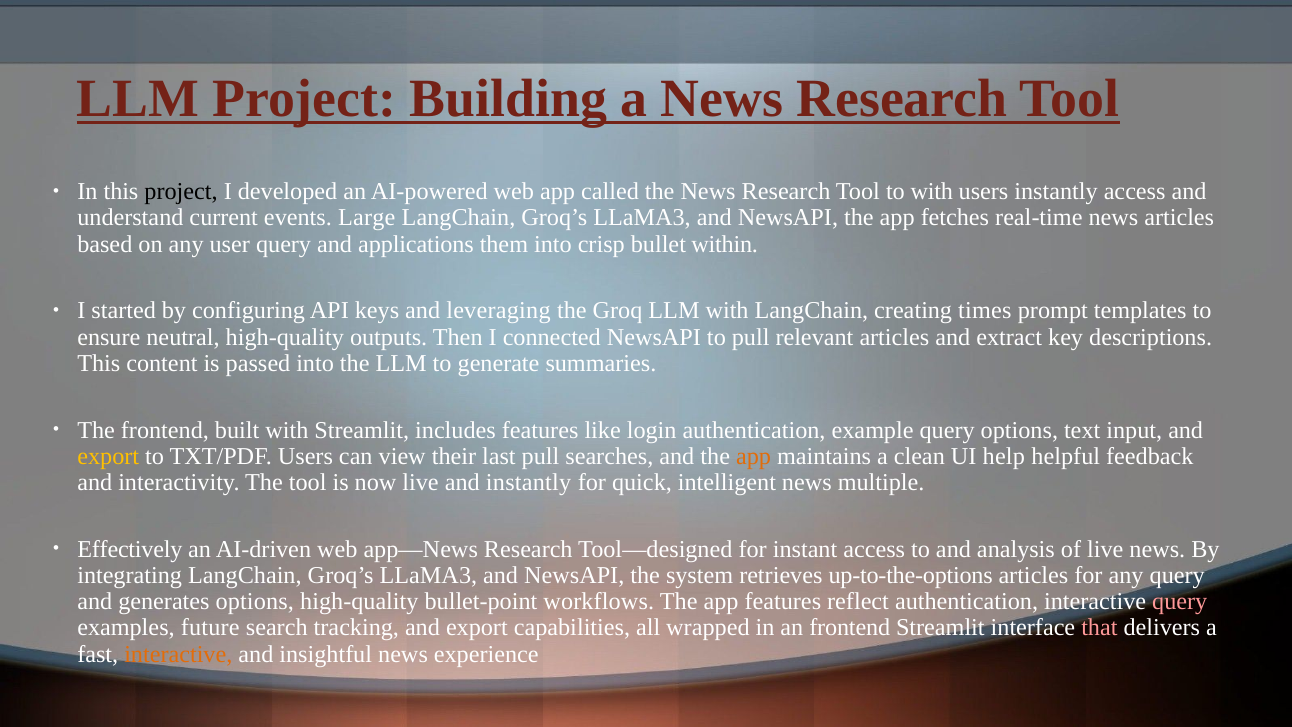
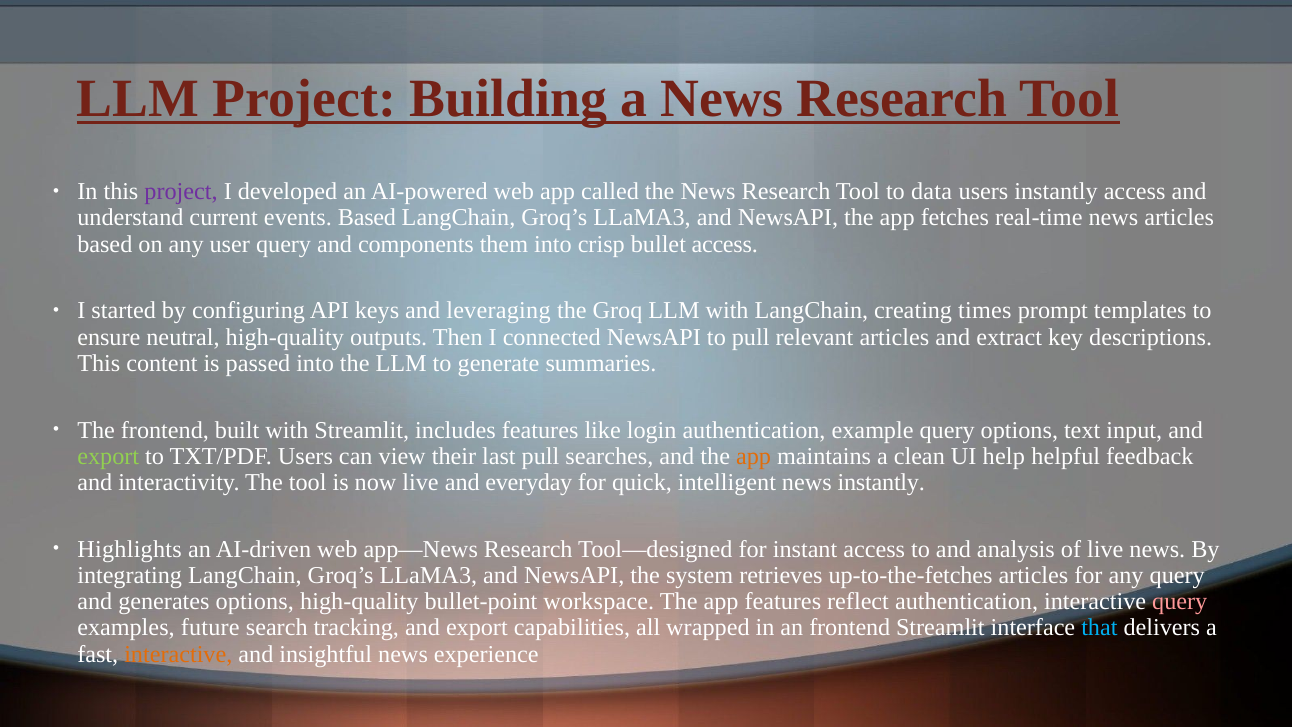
project at (181, 192) colour: black -> purple
to with: with -> data
events Large: Large -> Based
applications: applications -> components
bullet within: within -> access
export at (108, 456) colour: yellow -> light green
and instantly: instantly -> everyday
news multiple: multiple -> instantly
Effectively: Effectively -> Highlights
up-to-the-options: up-to-the-options -> up-to-the-fetches
workflows: workflows -> workspace
that colour: pink -> light blue
